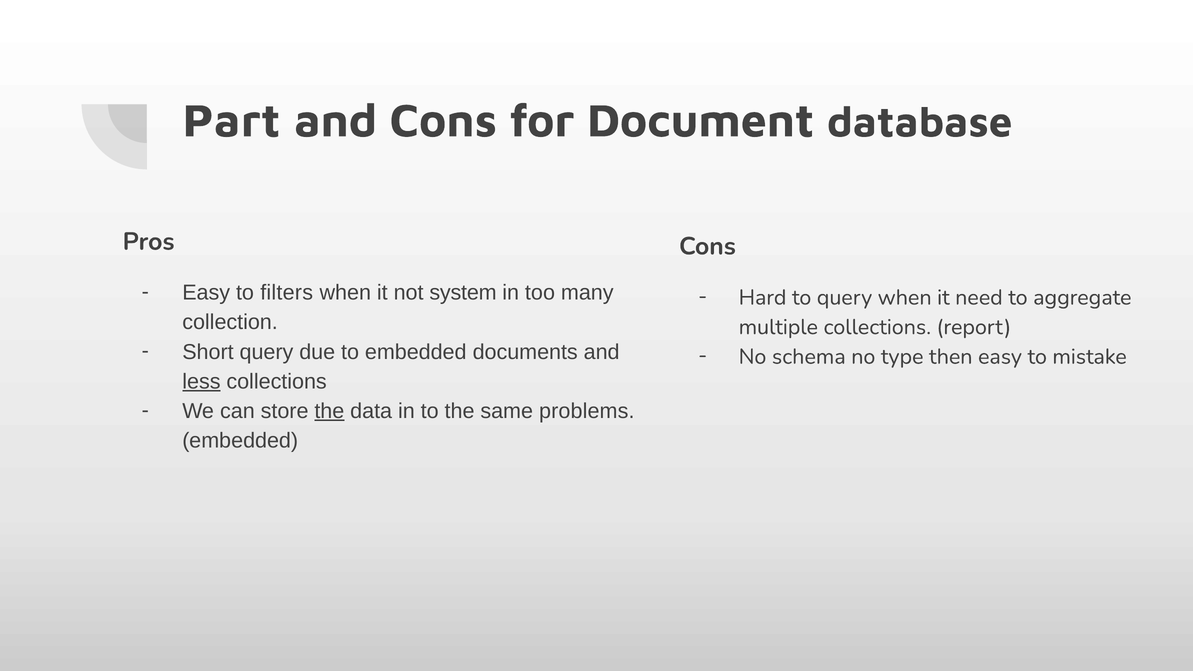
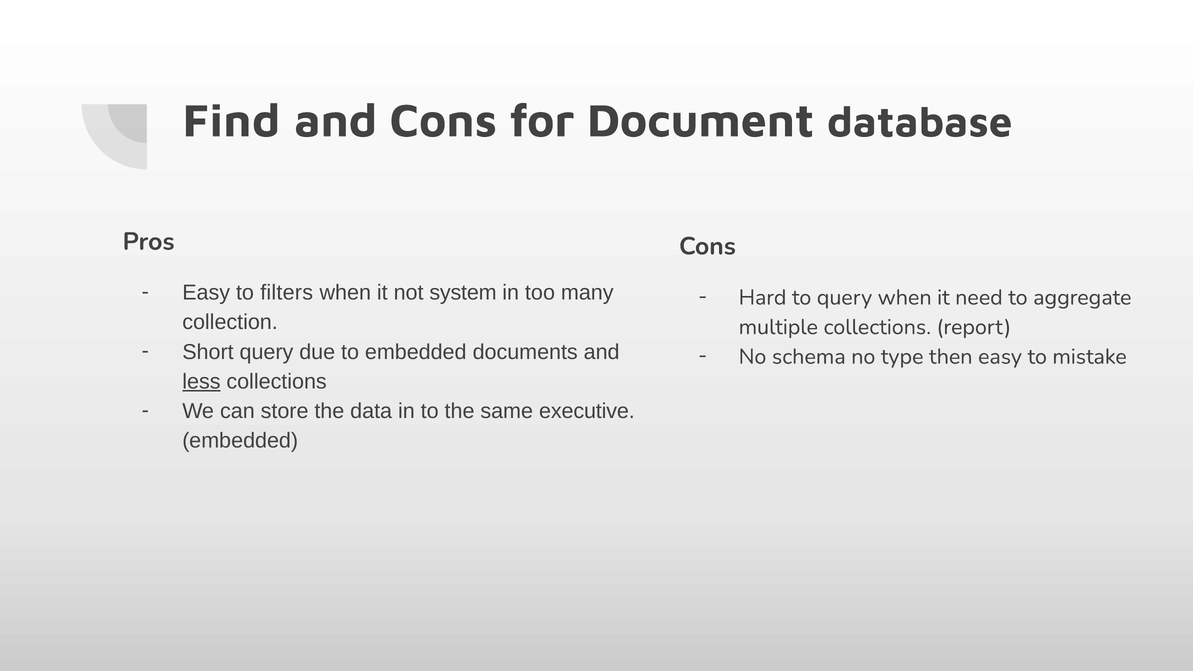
Part: Part -> Find
the at (329, 411) underline: present -> none
problems: problems -> executive
